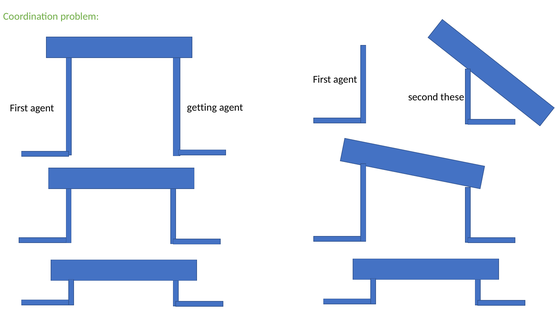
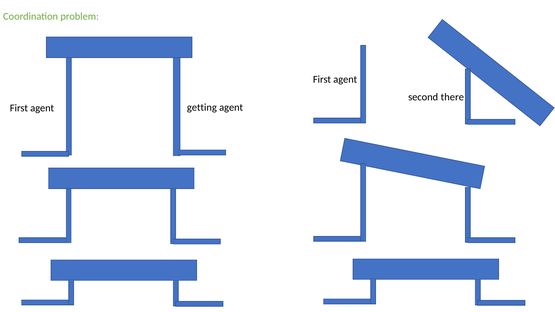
these: these -> there
